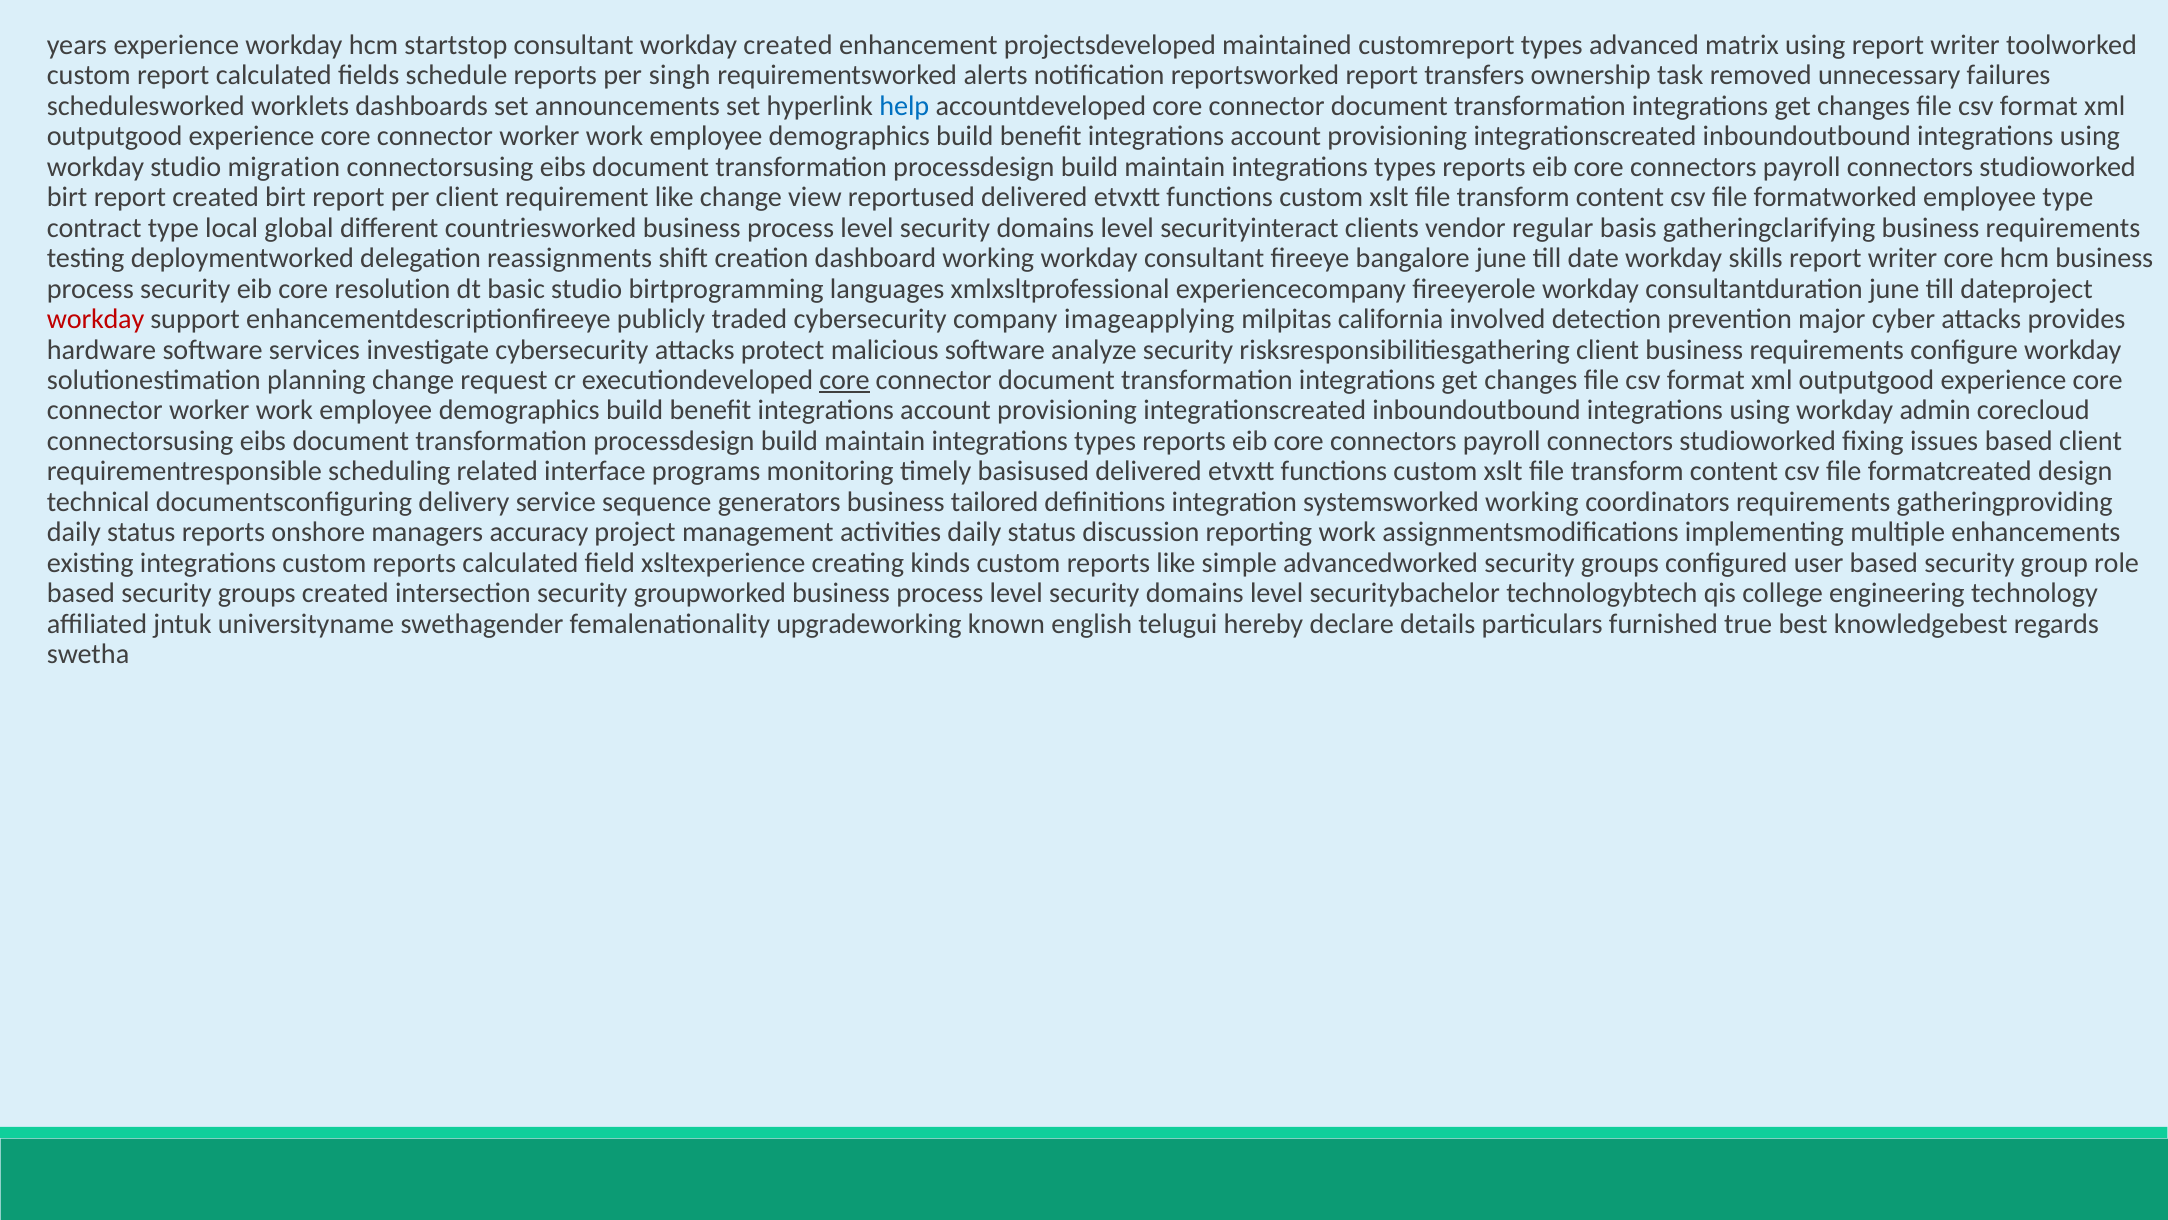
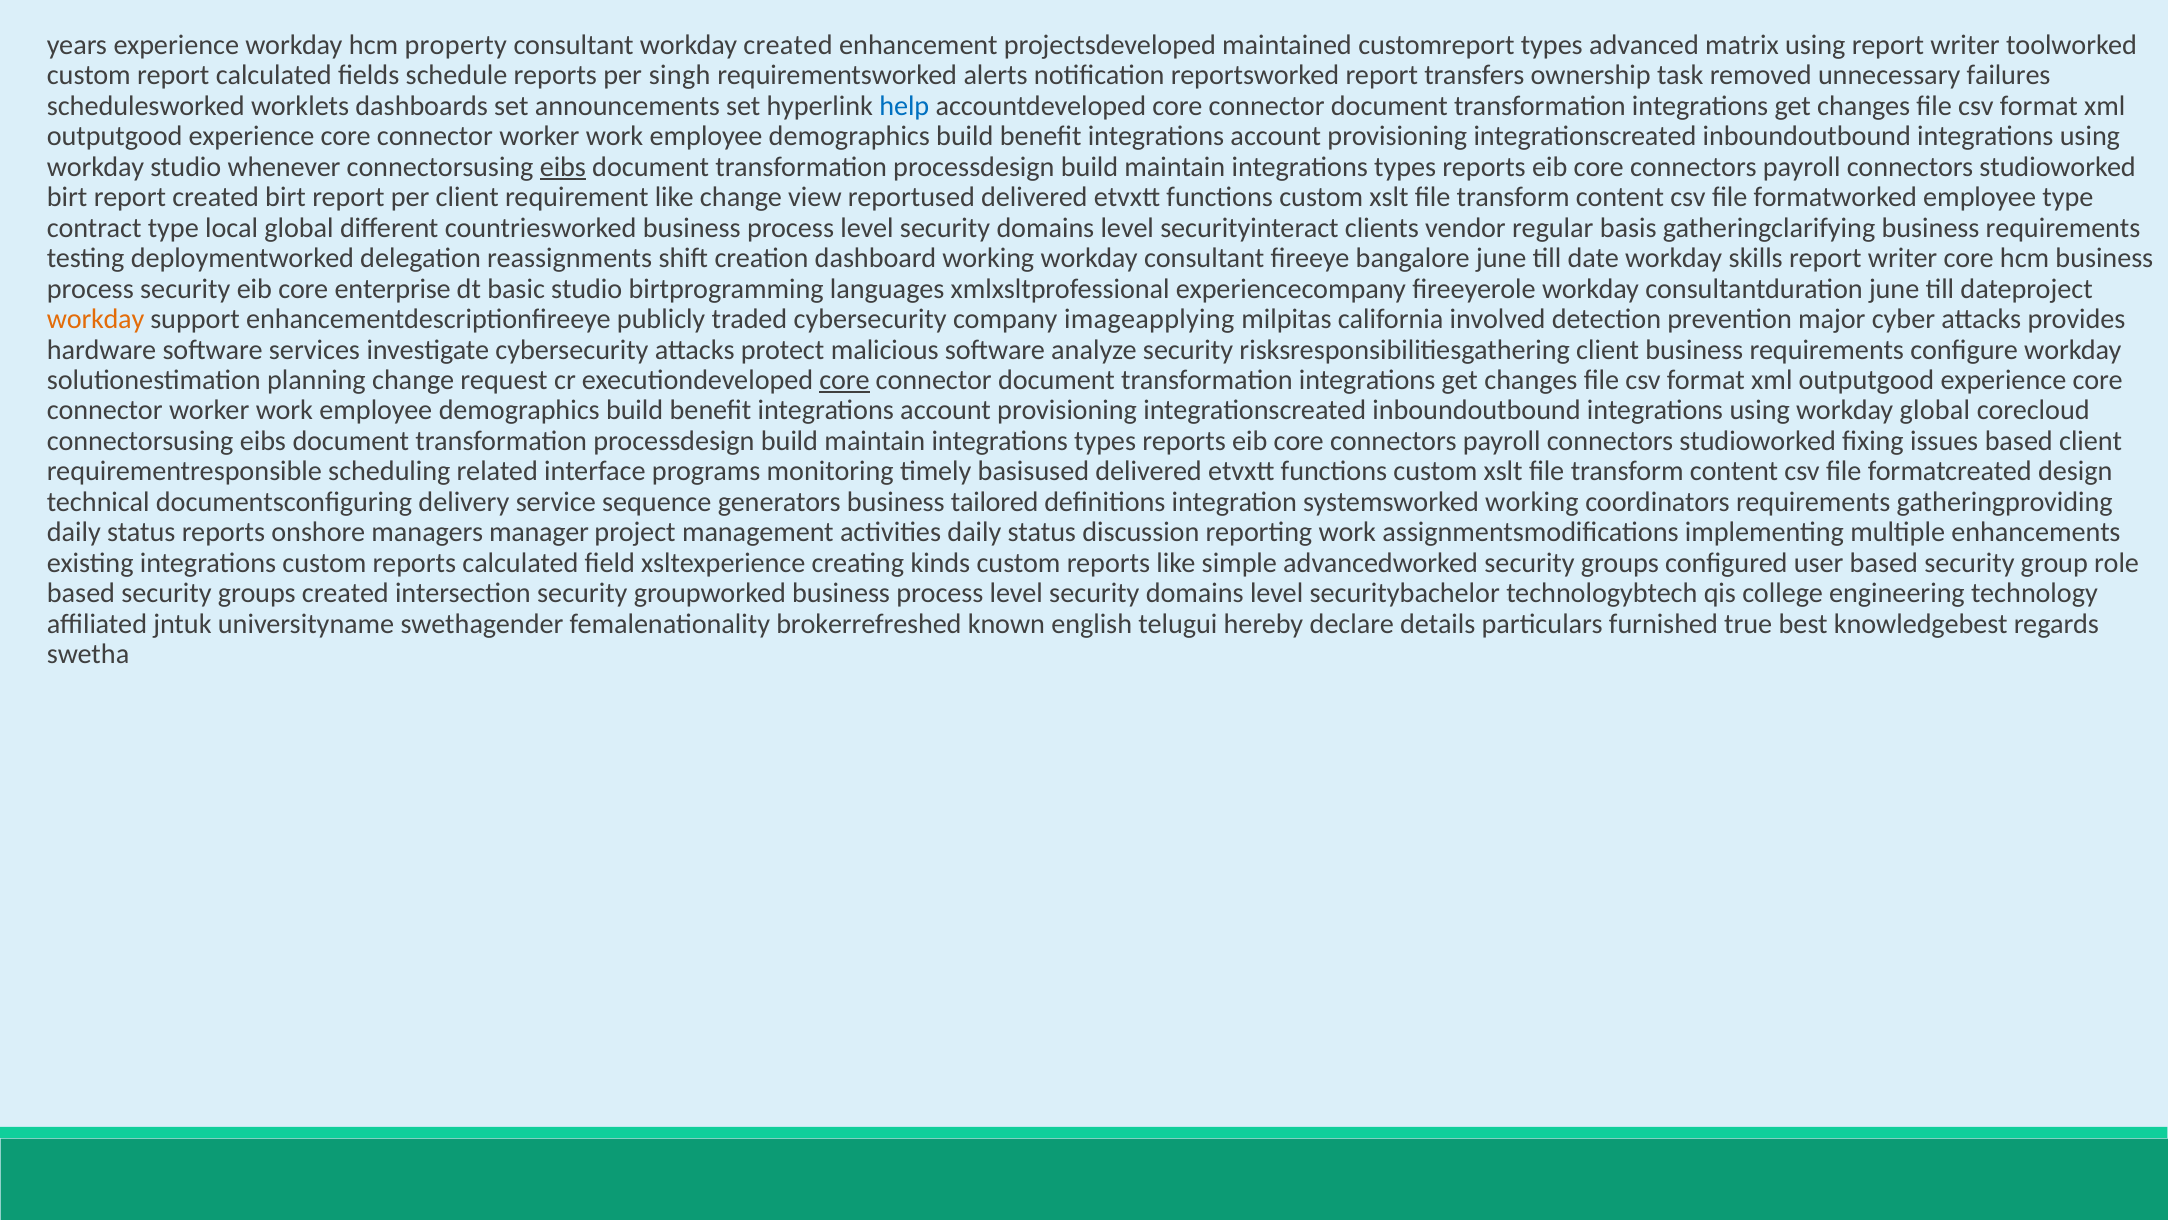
startstop: startstop -> property
migration: migration -> whenever
eibs at (563, 167) underline: none -> present
resolution: resolution -> enterprise
workday at (96, 319) colour: red -> orange
workday admin: admin -> global
accuracy: accuracy -> manager
upgradeworking: upgradeworking -> brokerrefreshed
